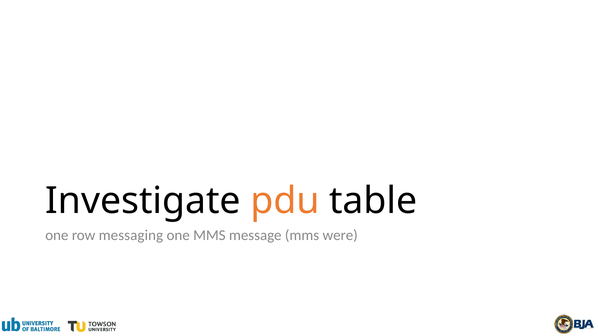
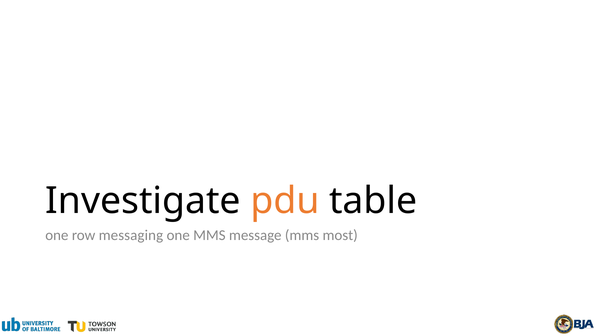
were: were -> most
